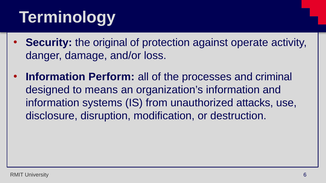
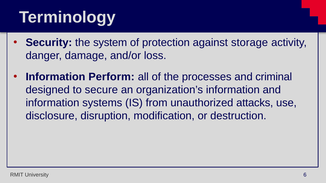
original: original -> system
operate: operate -> storage
means: means -> secure
